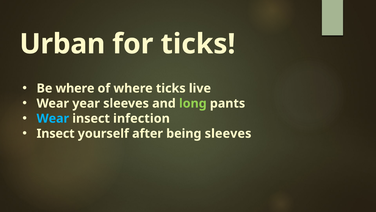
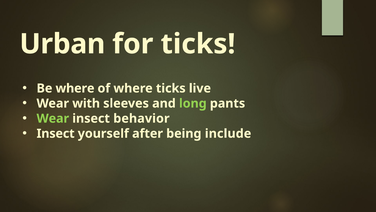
year: year -> with
Wear at (53, 118) colour: light blue -> light green
infection: infection -> behavior
being sleeves: sleeves -> include
